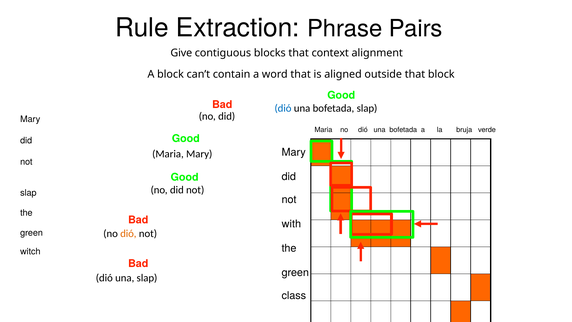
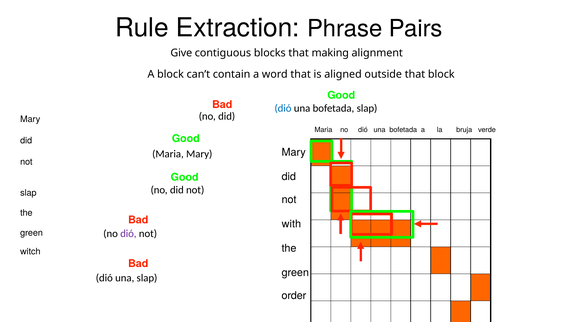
context: context -> making
dió at (128, 233) colour: orange -> purple
class: class -> order
